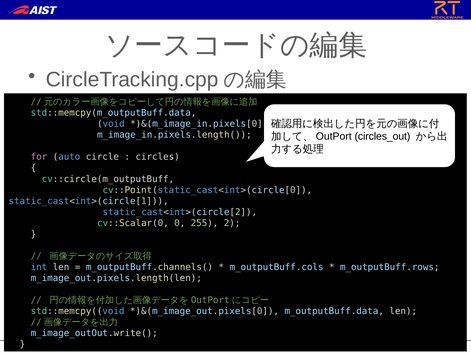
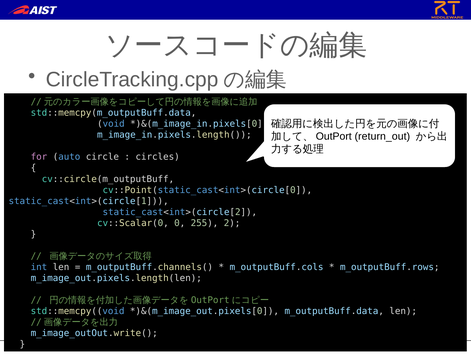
circles_out: circles_out -> return_out
